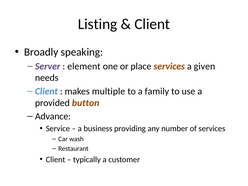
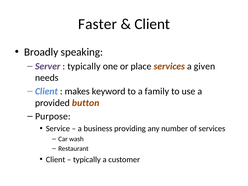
Listing: Listing -> Faster
element at (84, 66): element -> typically
multiple: multiple -> keyword
Advance: Advance -> Purpose
